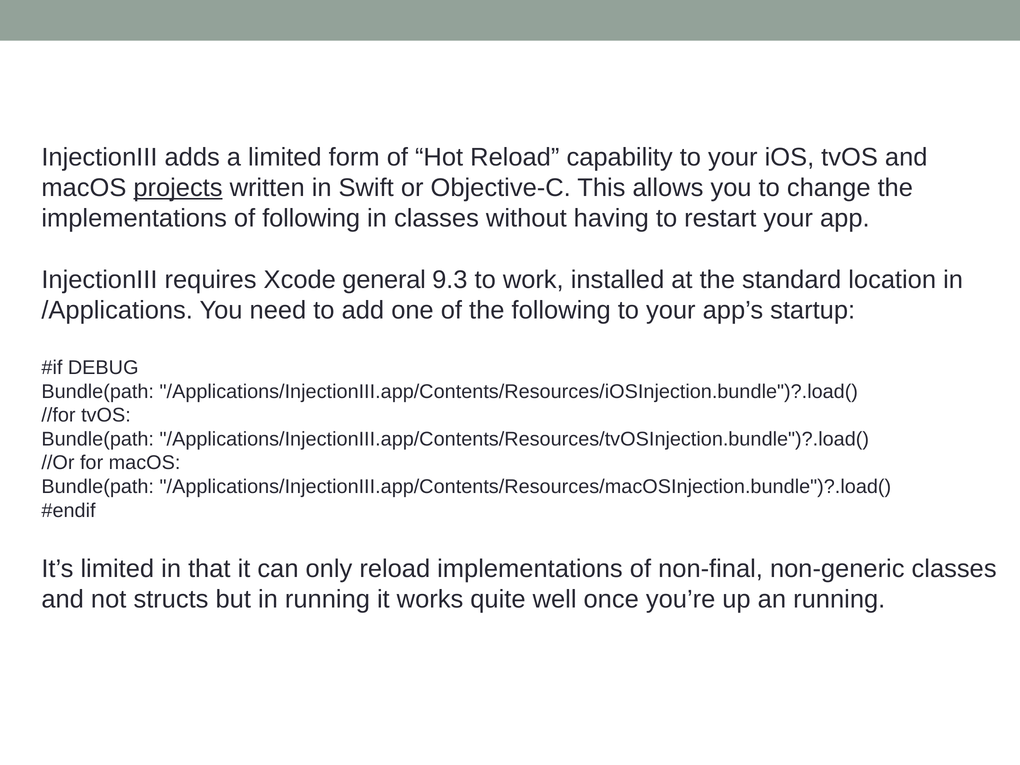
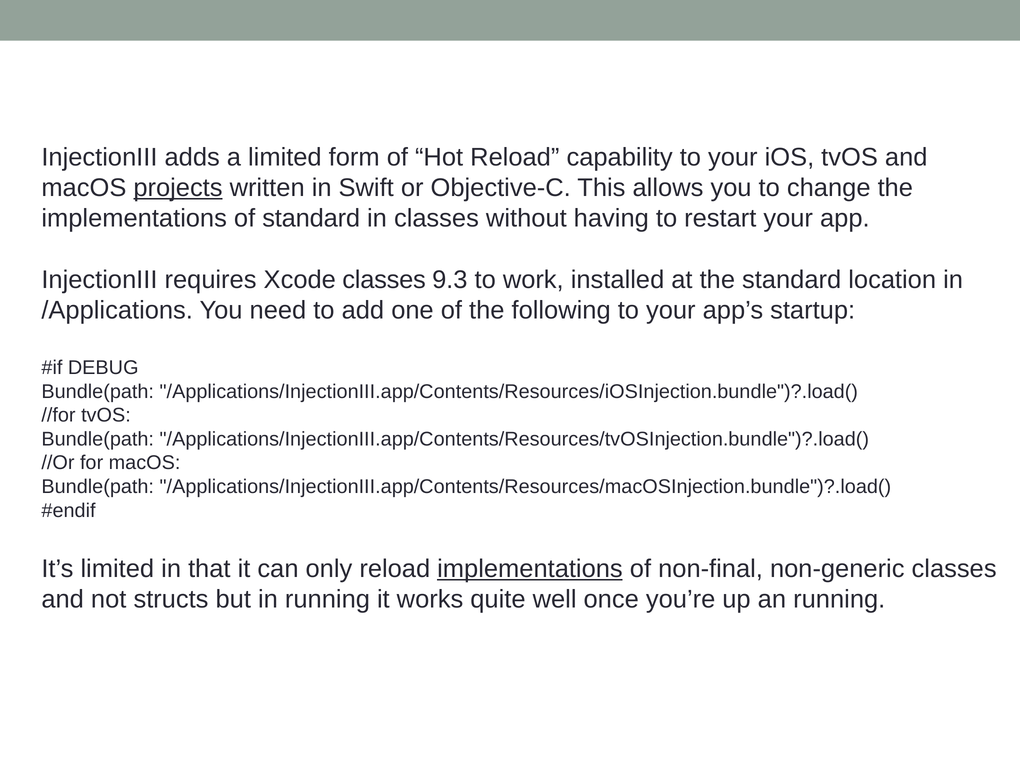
of following: following -> standard
Xcode general: general -> classes
implementations at (530, 569) underline: none -> present
